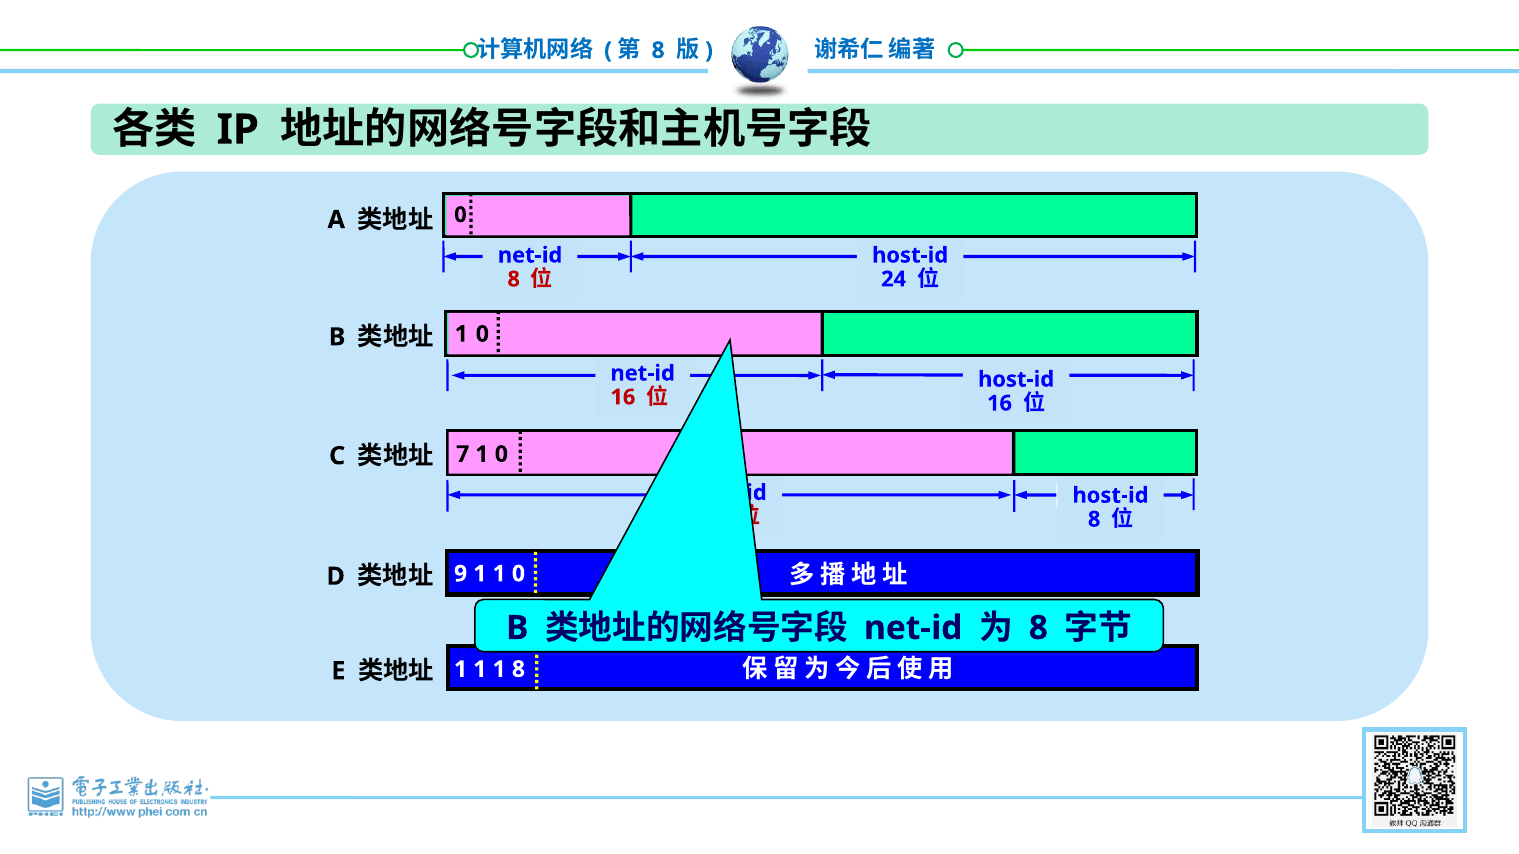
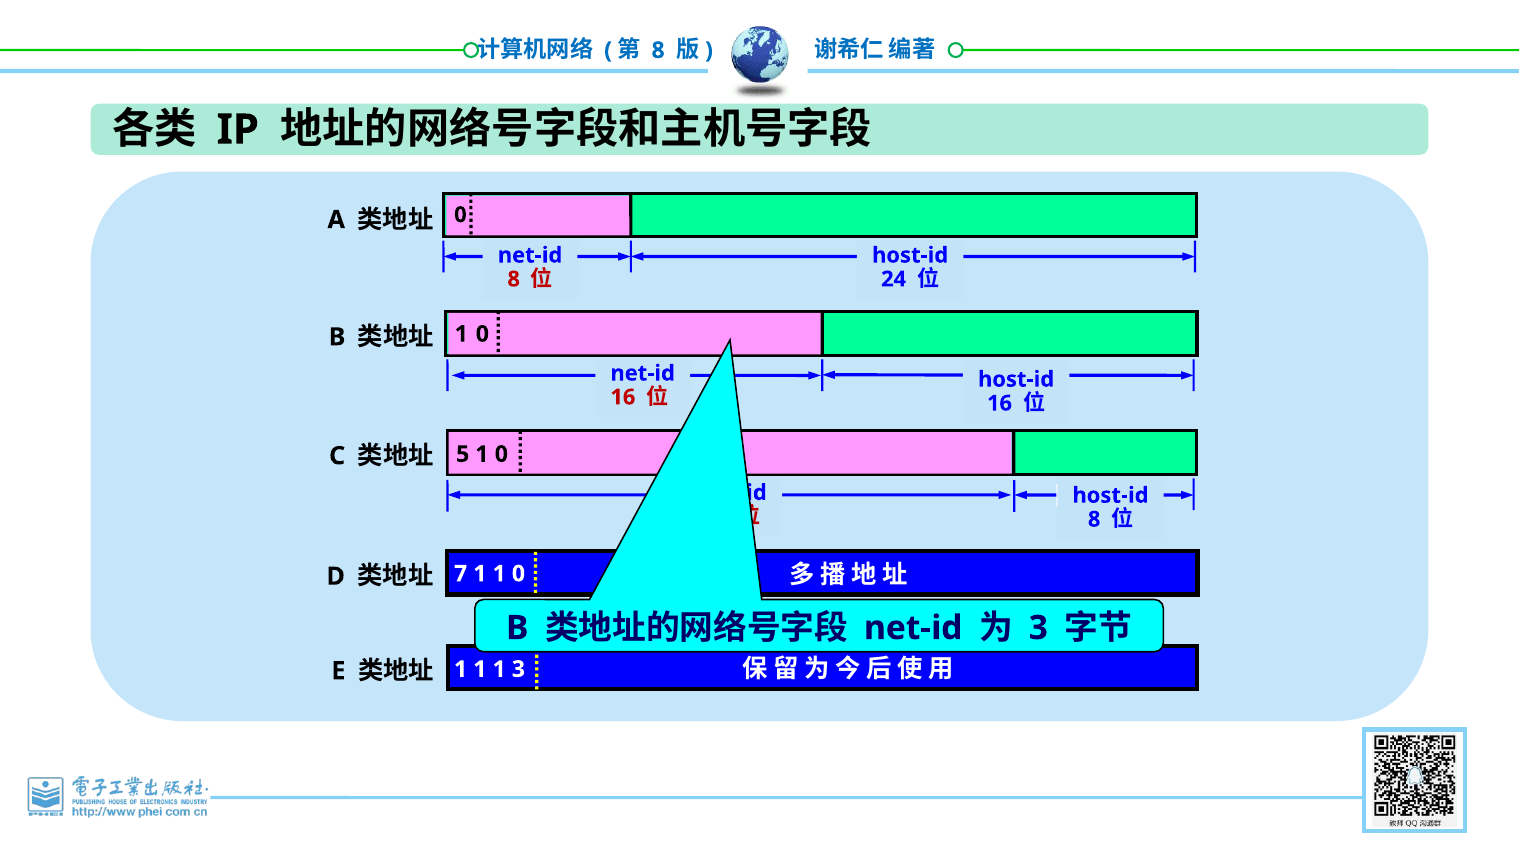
7: 7 -> 5
9: 9 -> 7
8 at (1038, 628): 8 -> 3
1 8: 8 -> 3
